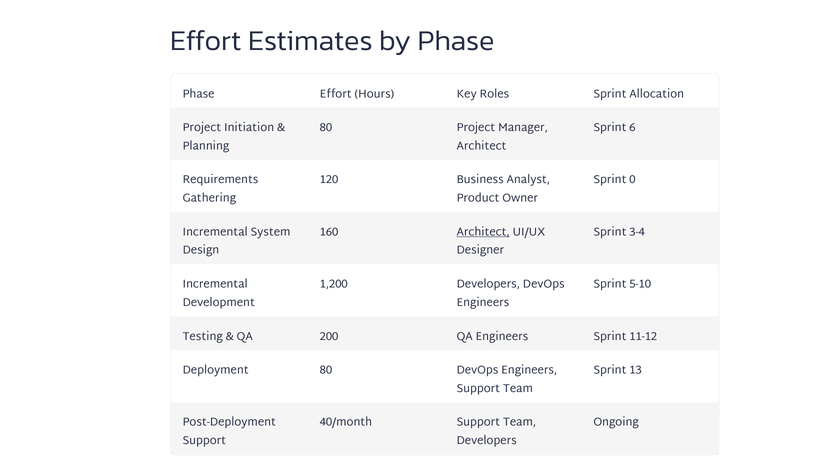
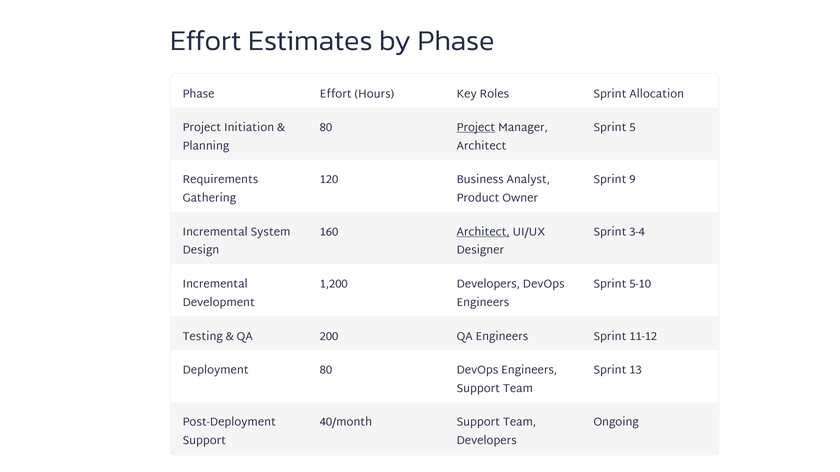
Project at (476, 128) underline: none -> present
6: 6 -> 5
0: 0 -> 9
